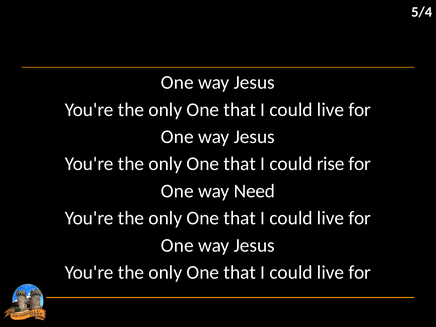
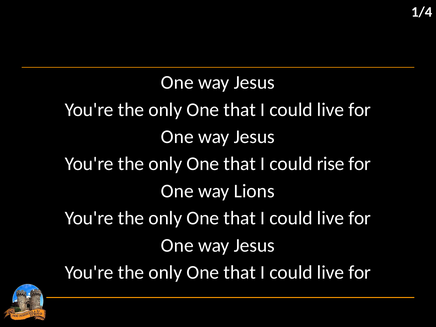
5/4: 5/4 -> 1/4
Need: Need -> Lions
